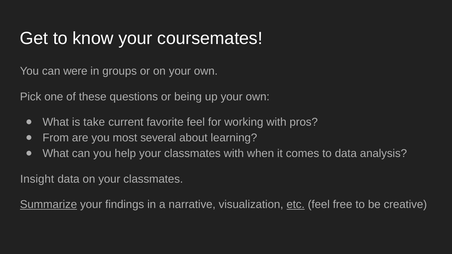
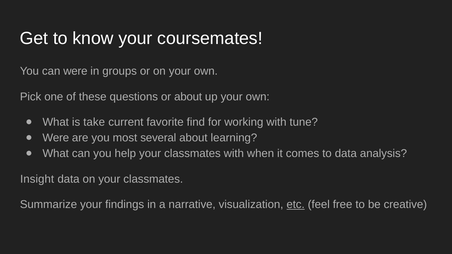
or being: being -> about
favorite feel: feel -> find
pros: pros -> tune
From at (56, 138): From -> Were
Summarize underline: present -> none
